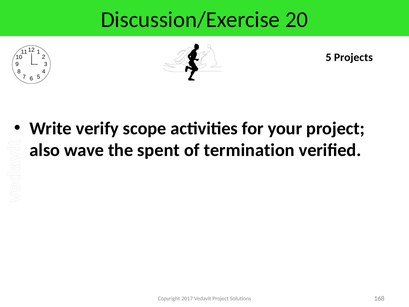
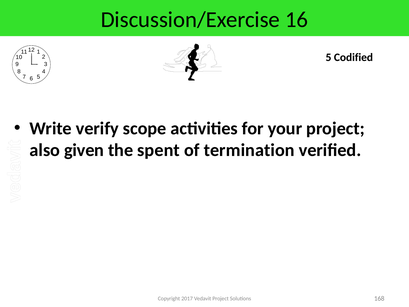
20: 20 -> 16
Projects: Projects -> Codified
wave: wave -> given
